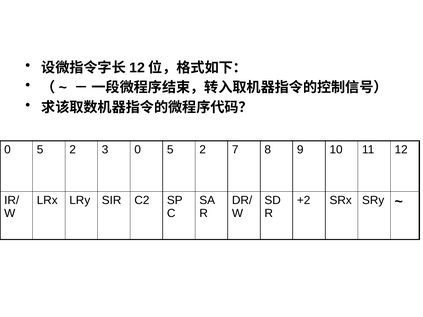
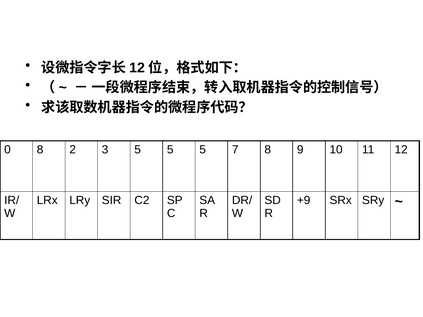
5 at (40, 150): 5 -> 8
3 0: 0 -> 5
2 at (203, 150): 2 -> 5
+2: +2 -> +9
